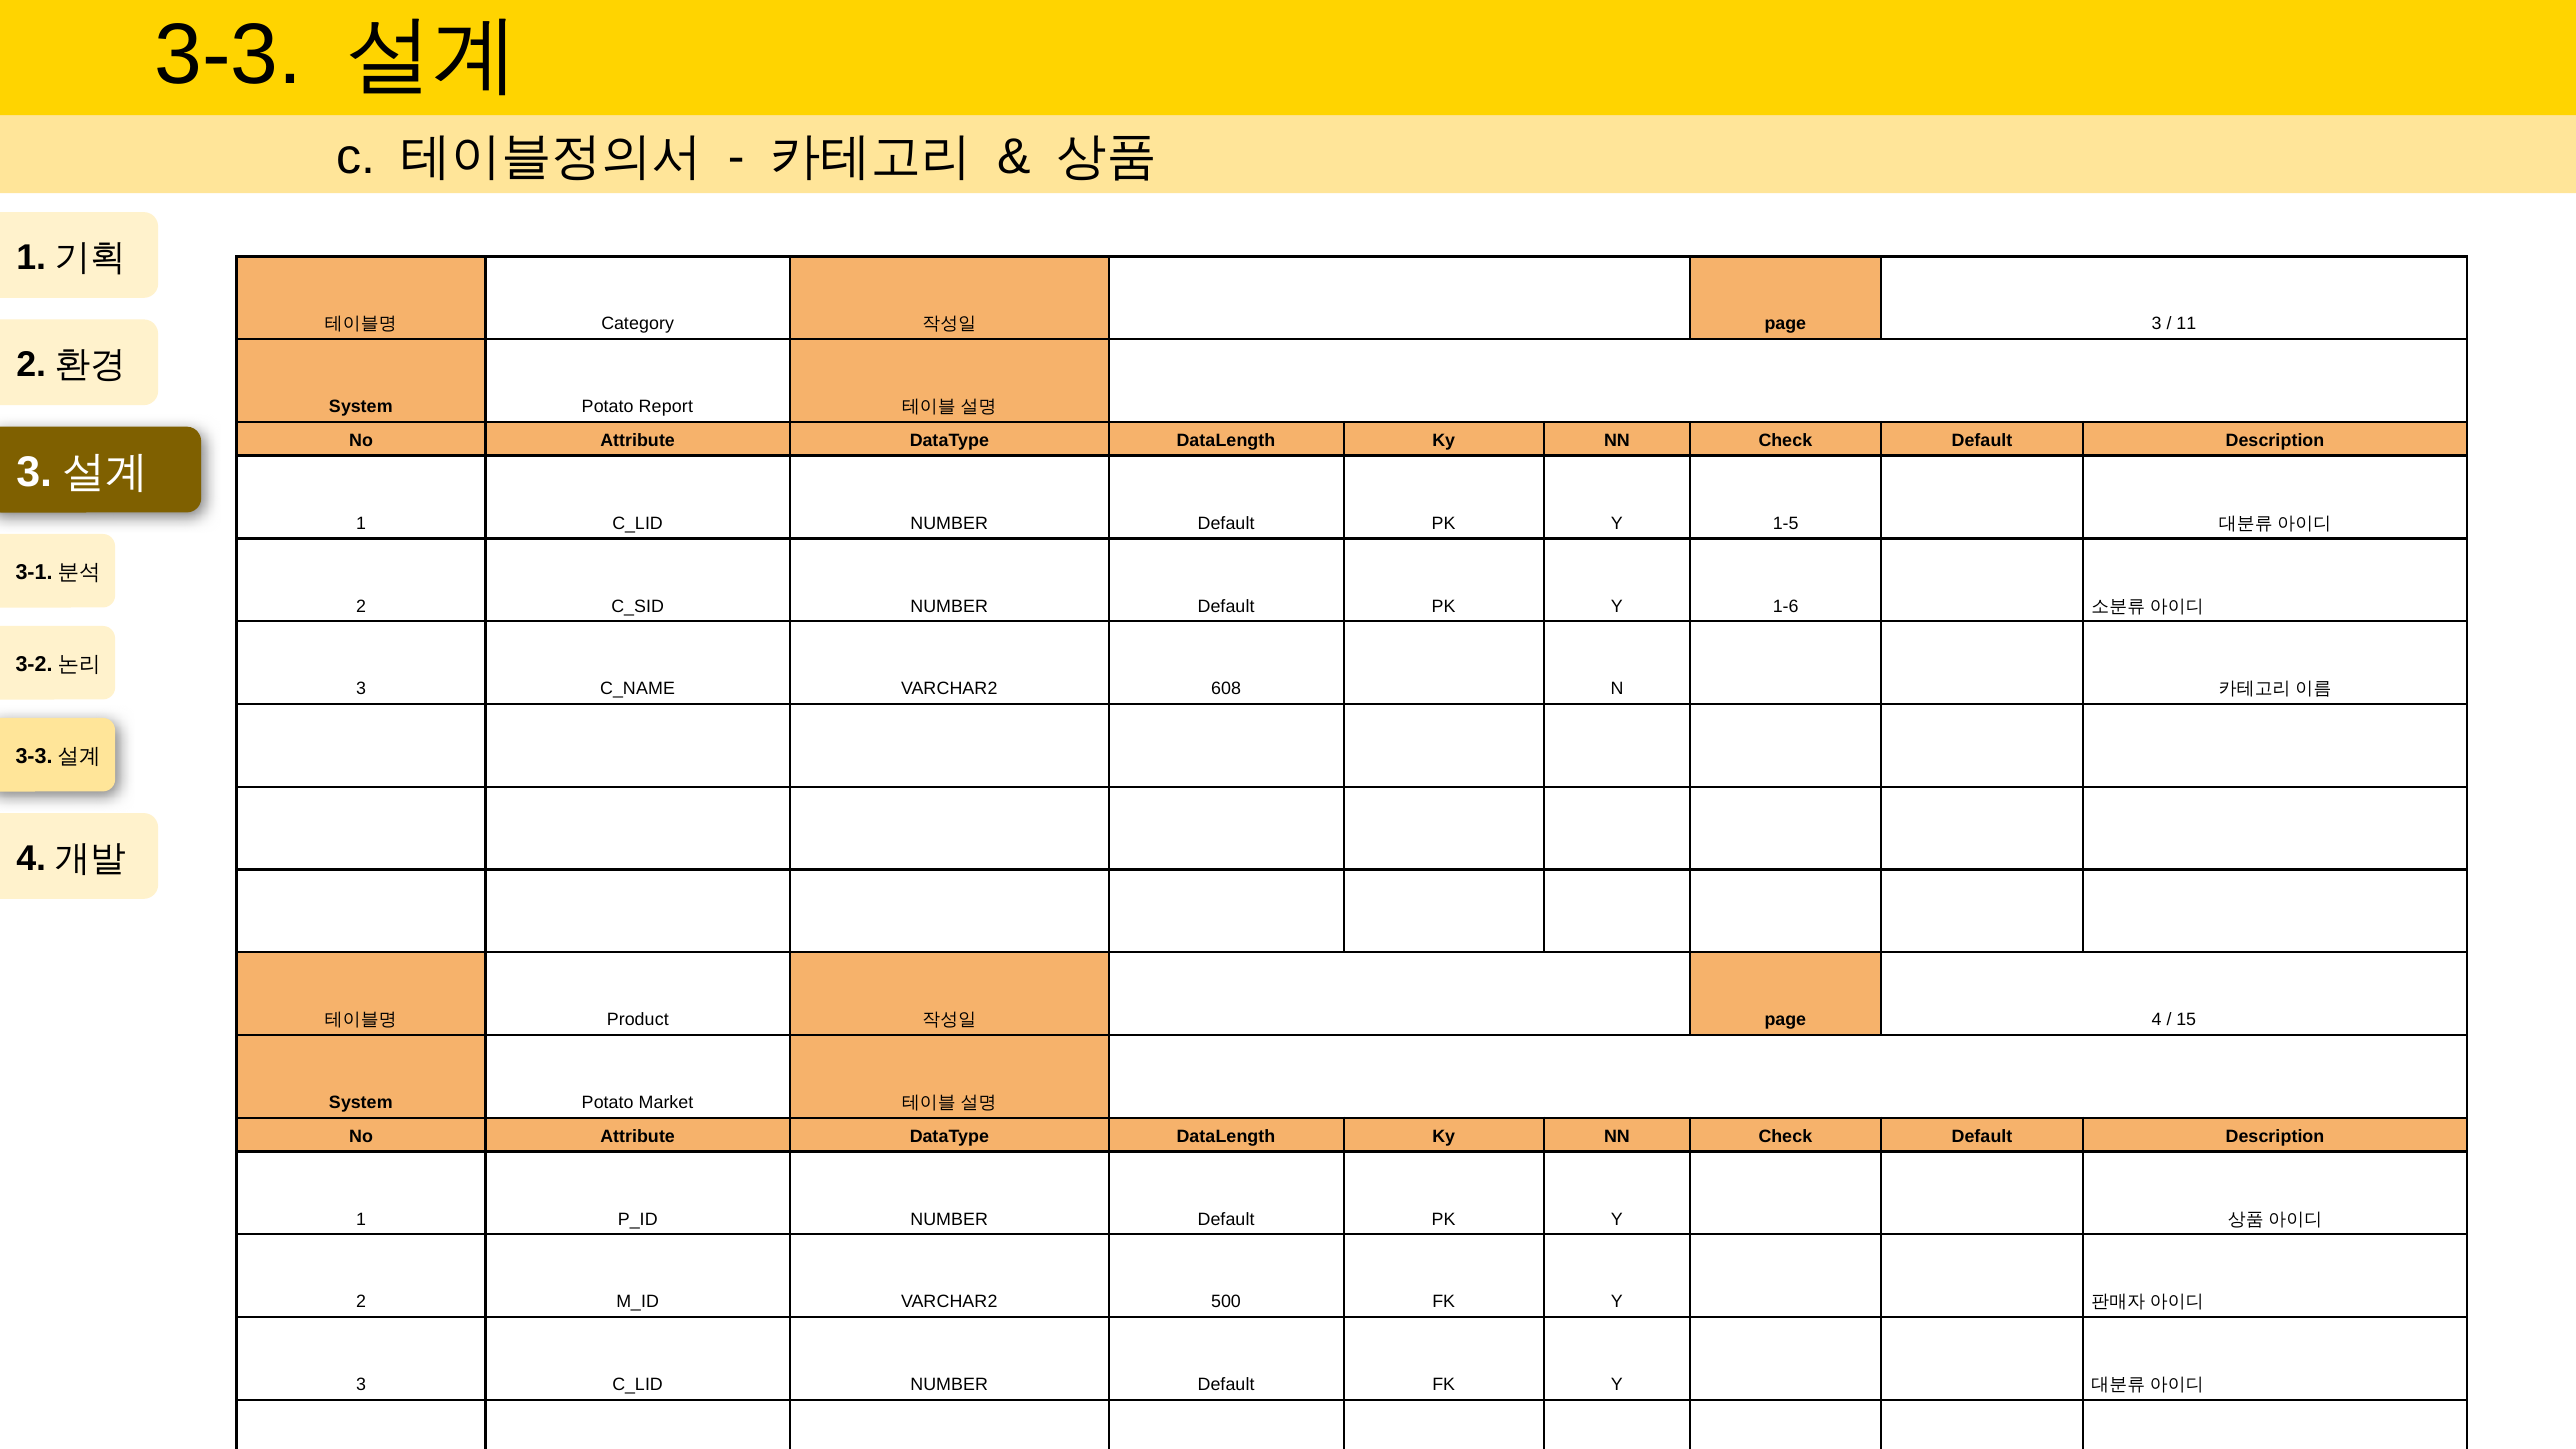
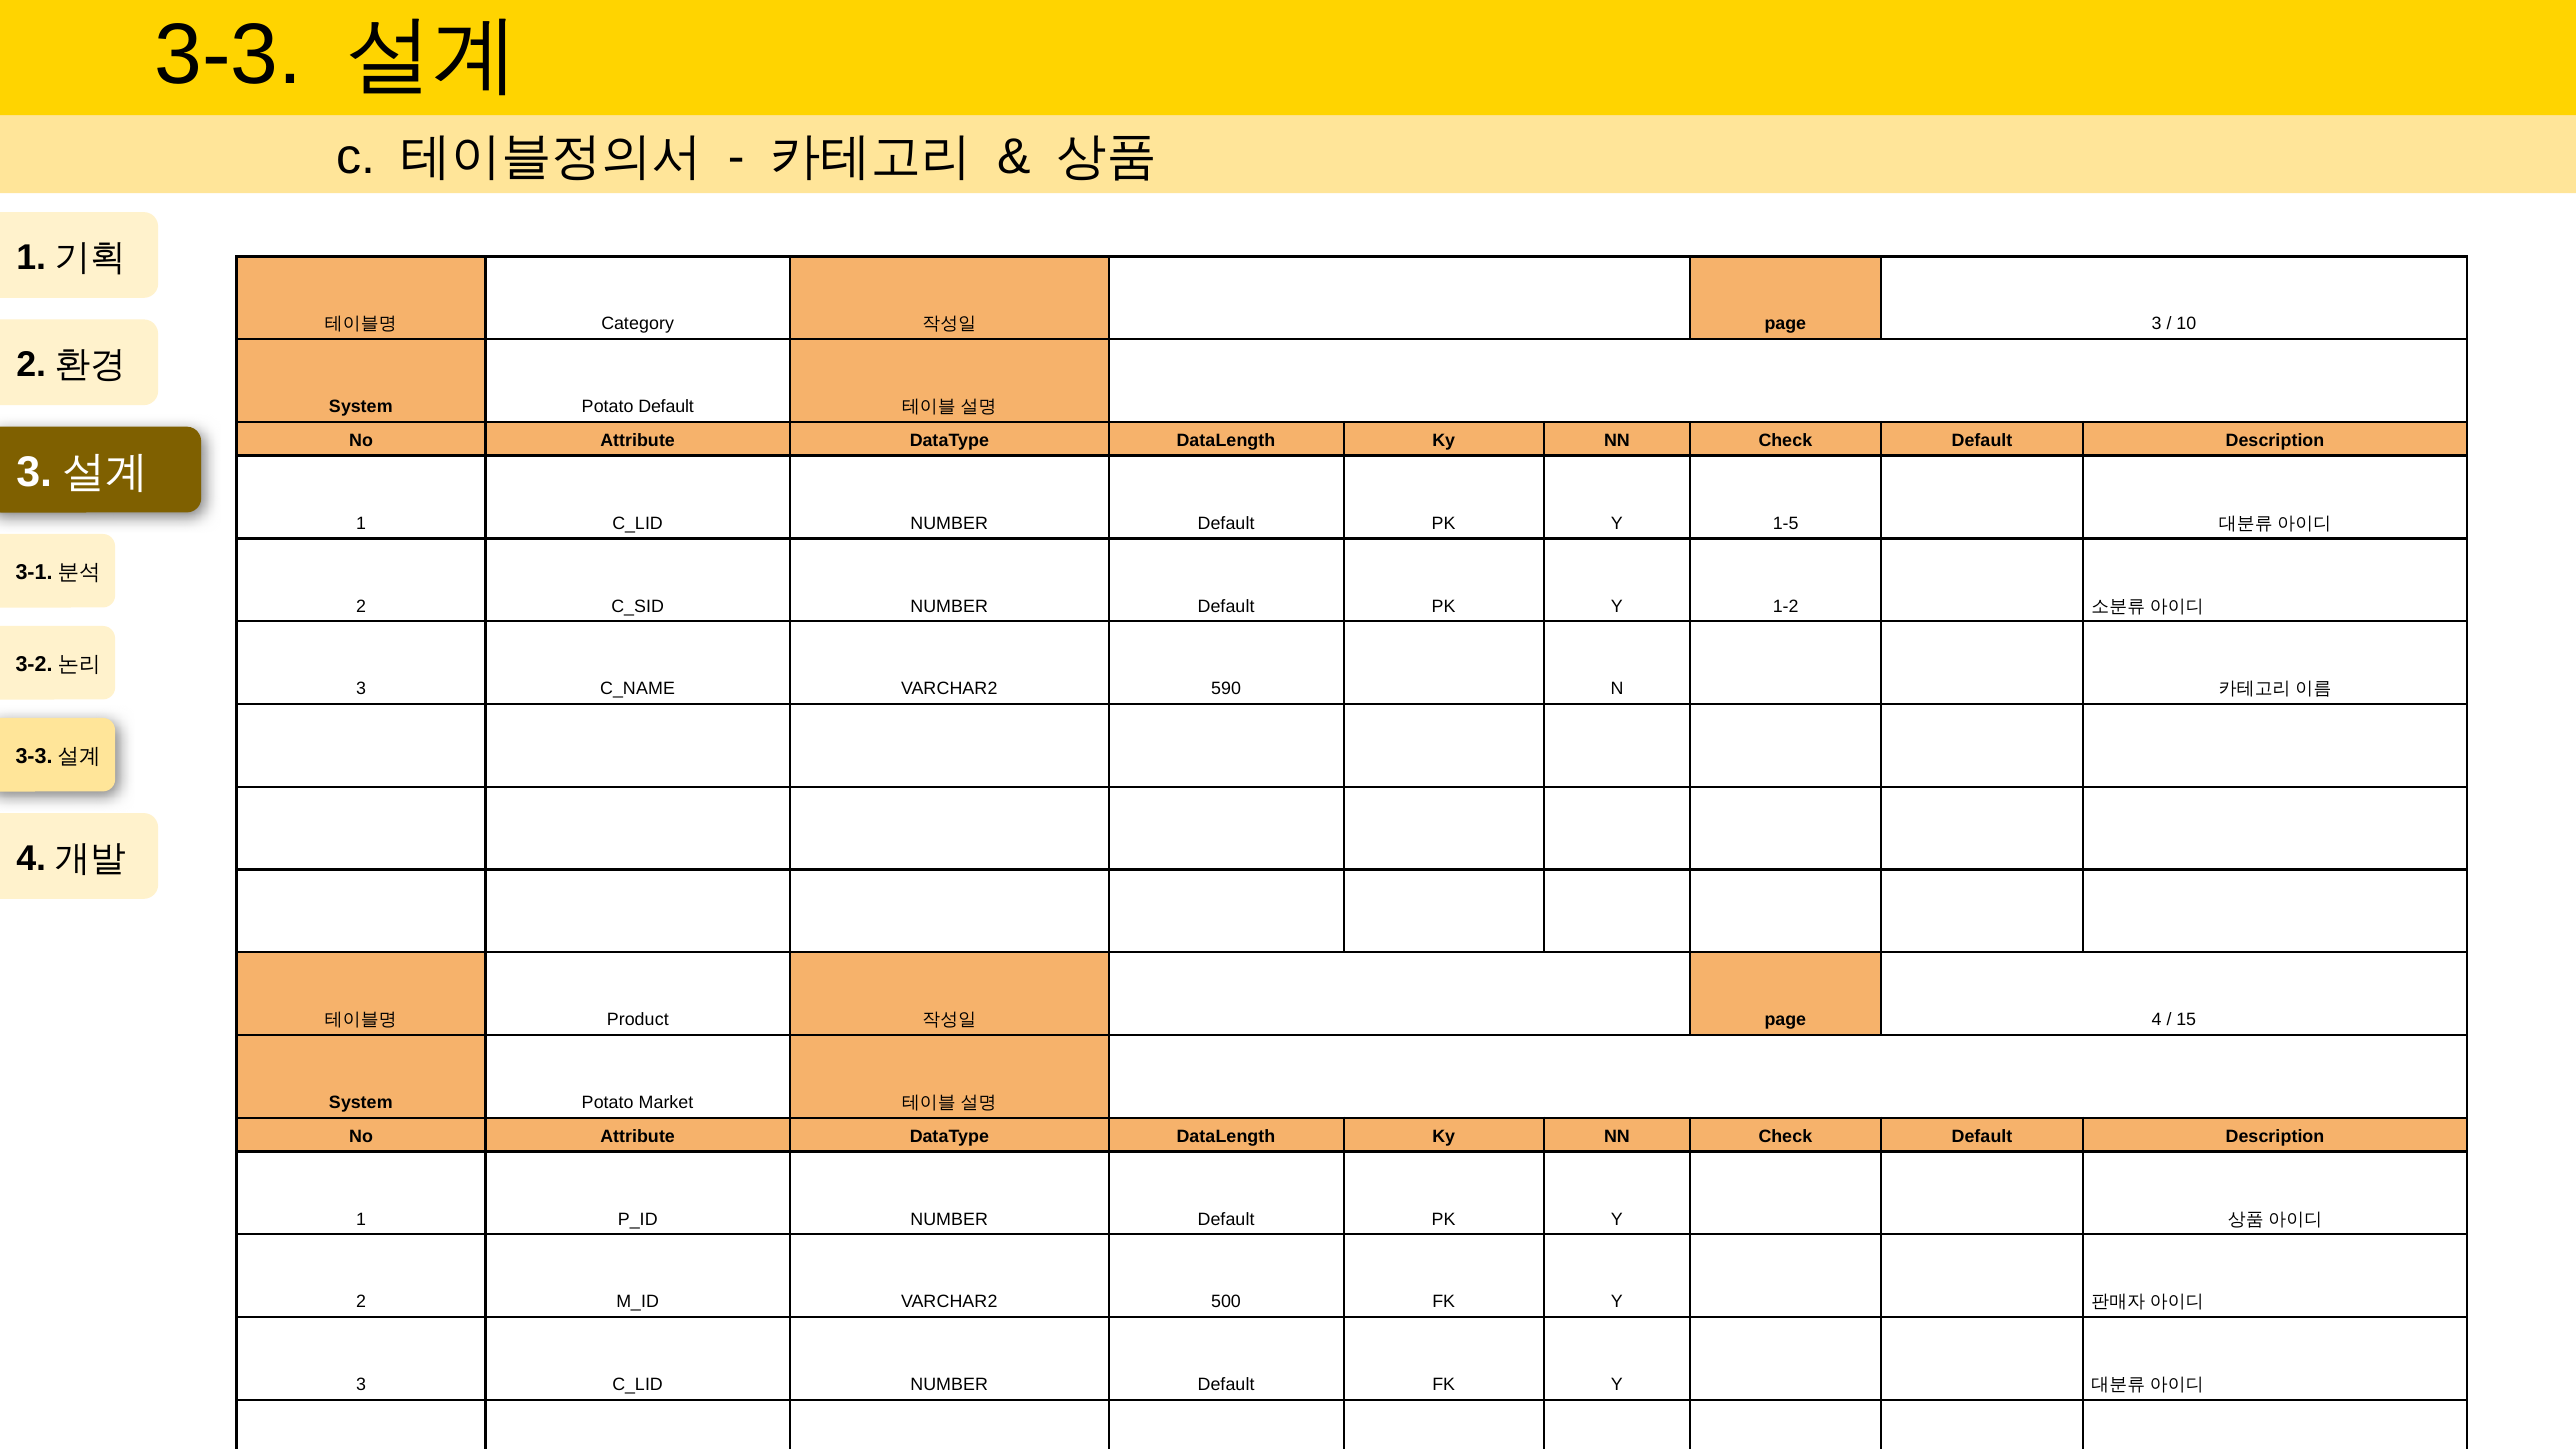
11 at (2186, 324): 11 -> 10
Potato Report: Report -> Default
1-6: 1-6 -> 1-2
608: 608 -> 590
